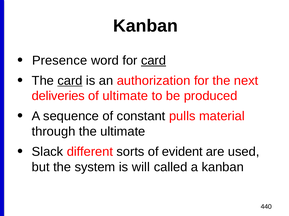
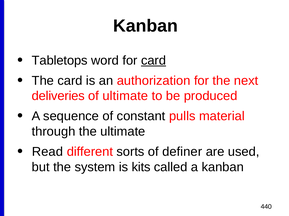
Presence: Presence -> Tabletops
card at (70, 81) underline: present -> none
Slack: Slack -> Read
evident: evident -> definer
will: will -> kits
